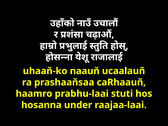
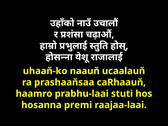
under: under -> premi
